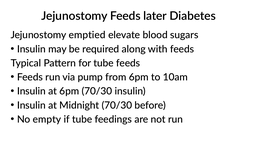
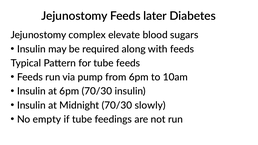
emptied: emptied -> complex
before: before -> slowly
